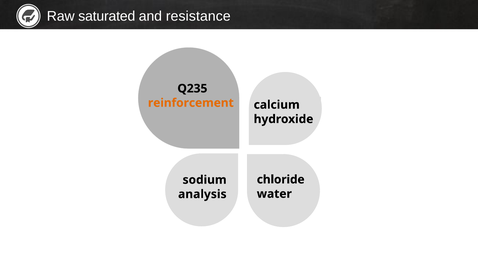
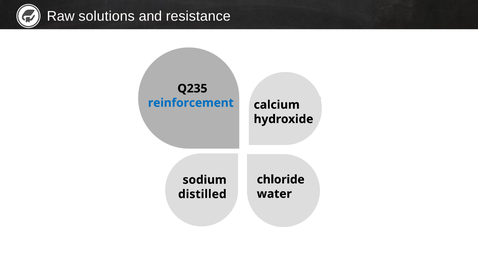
saturated: saturated -> solutions
reinforcement colour: orange -> blue
analysis: analysis -> distilled
